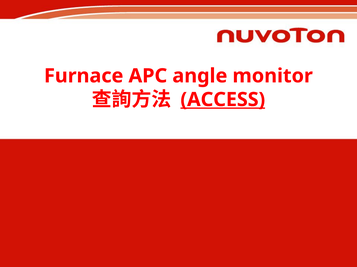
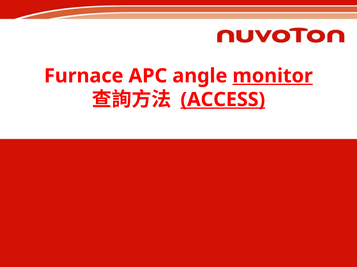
monitor underline: none -> present
